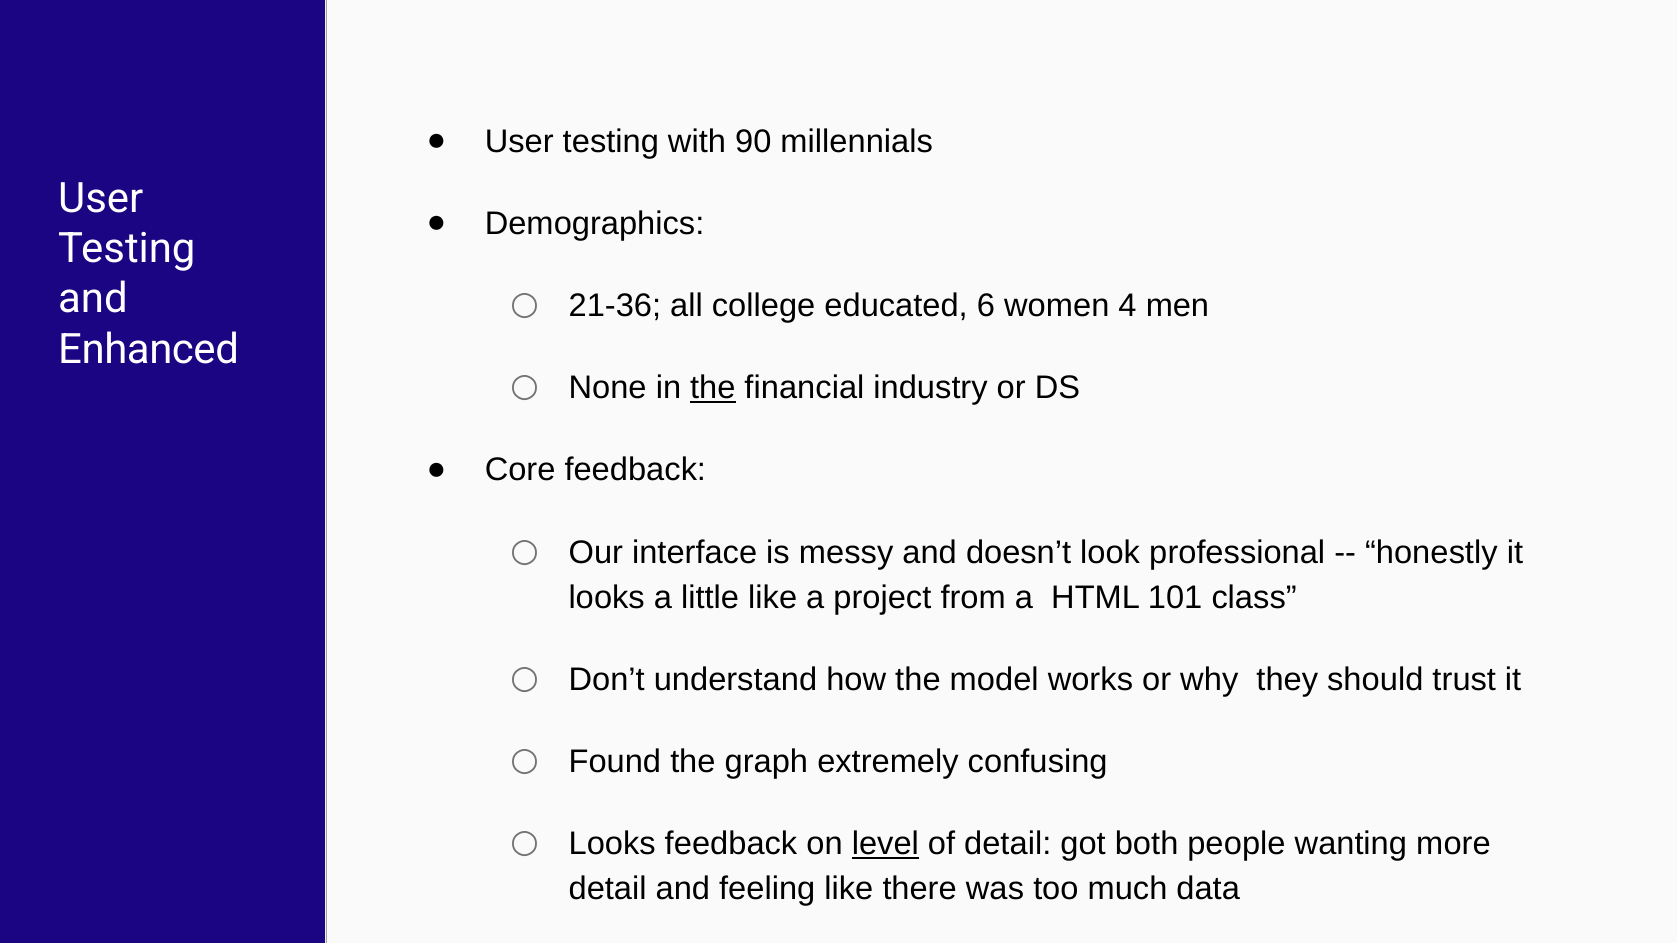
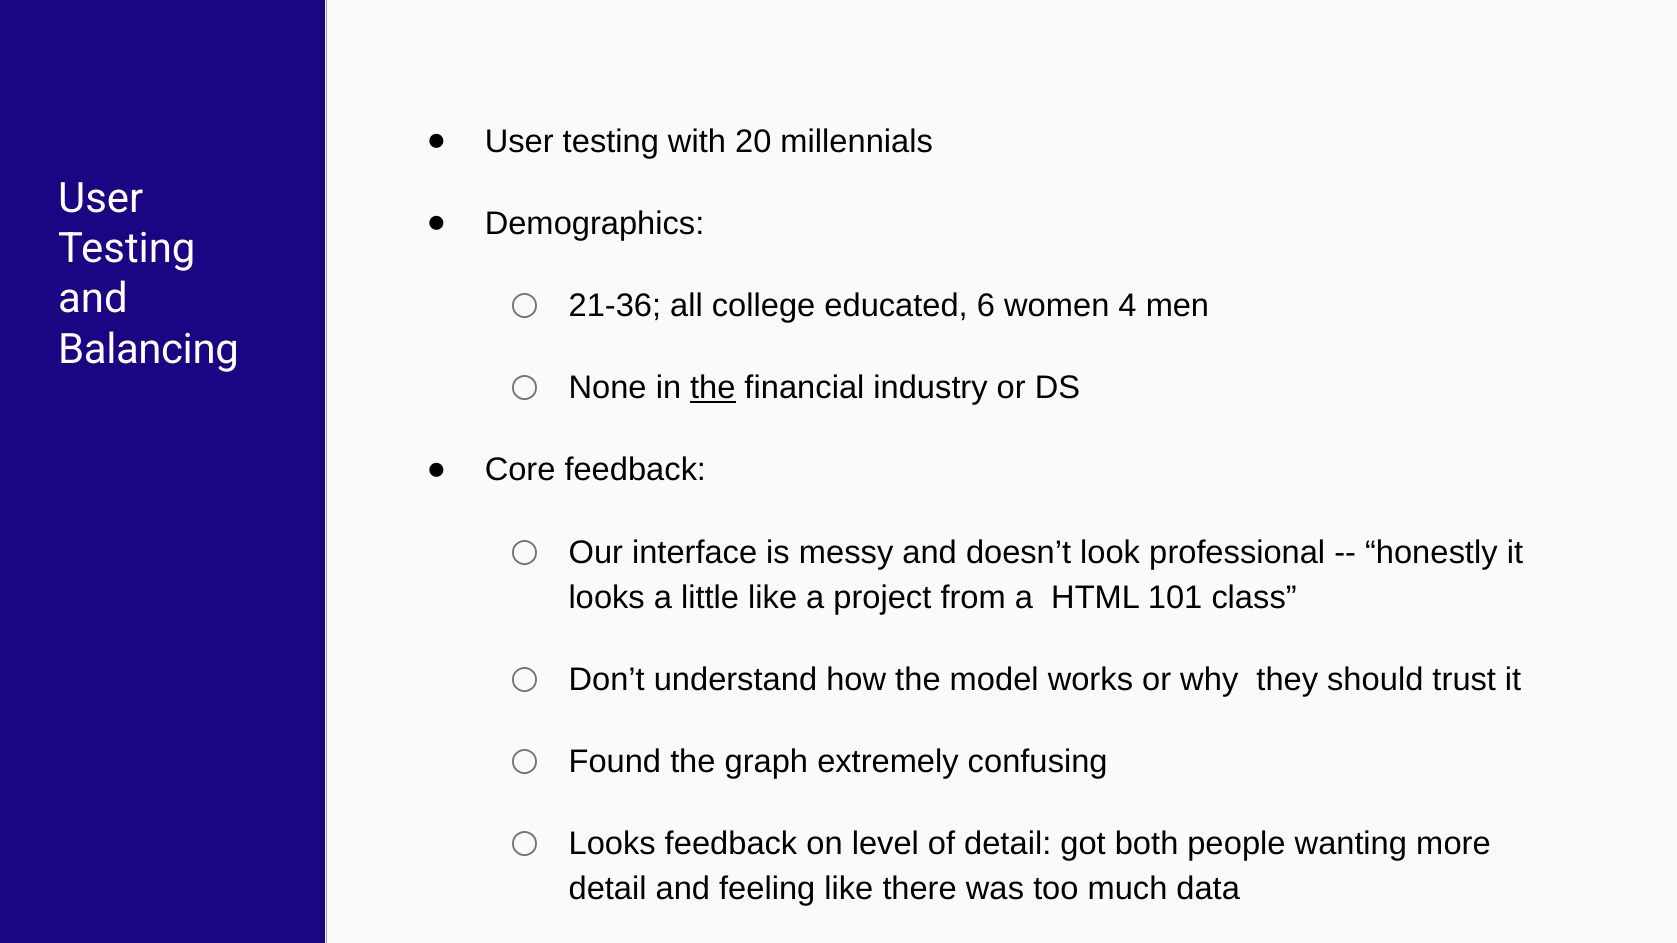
90: 90 -> 20
Enhanced: Enhanced -> Balancing
level underline: present -> none
